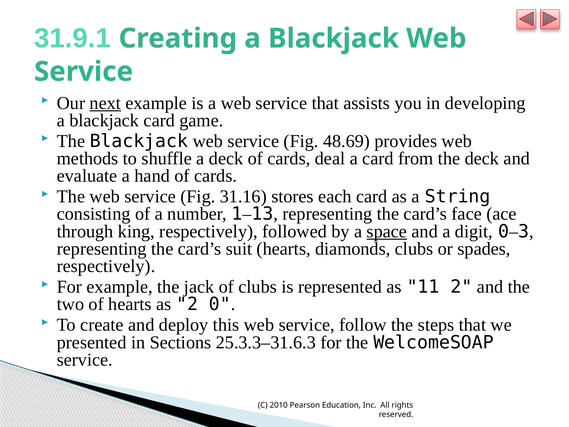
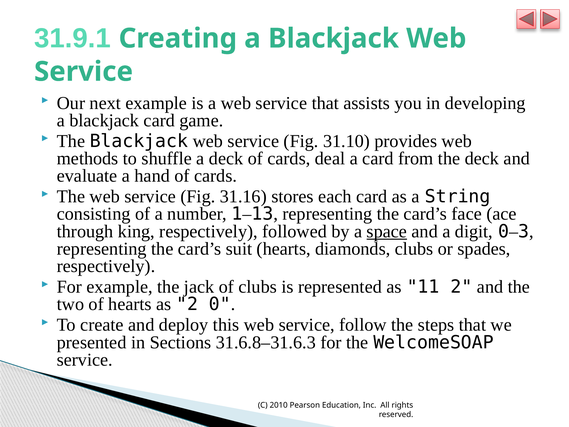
next underline: present -> none
48.69: 48.69 -> 31.10
25.3.3–31.6.3: 25.3.3–31.6.3 -> 31.6.8–31.6.3
